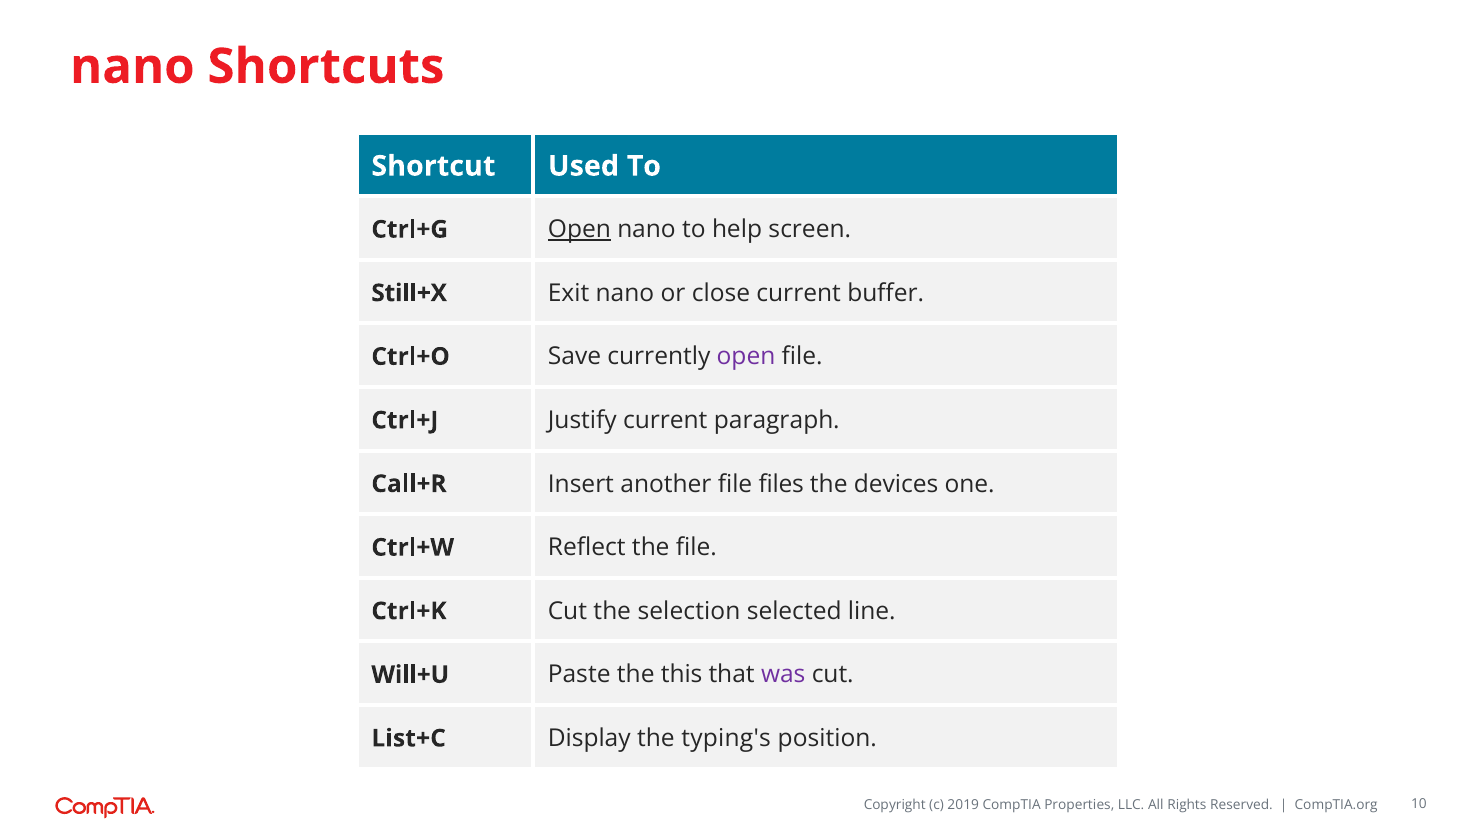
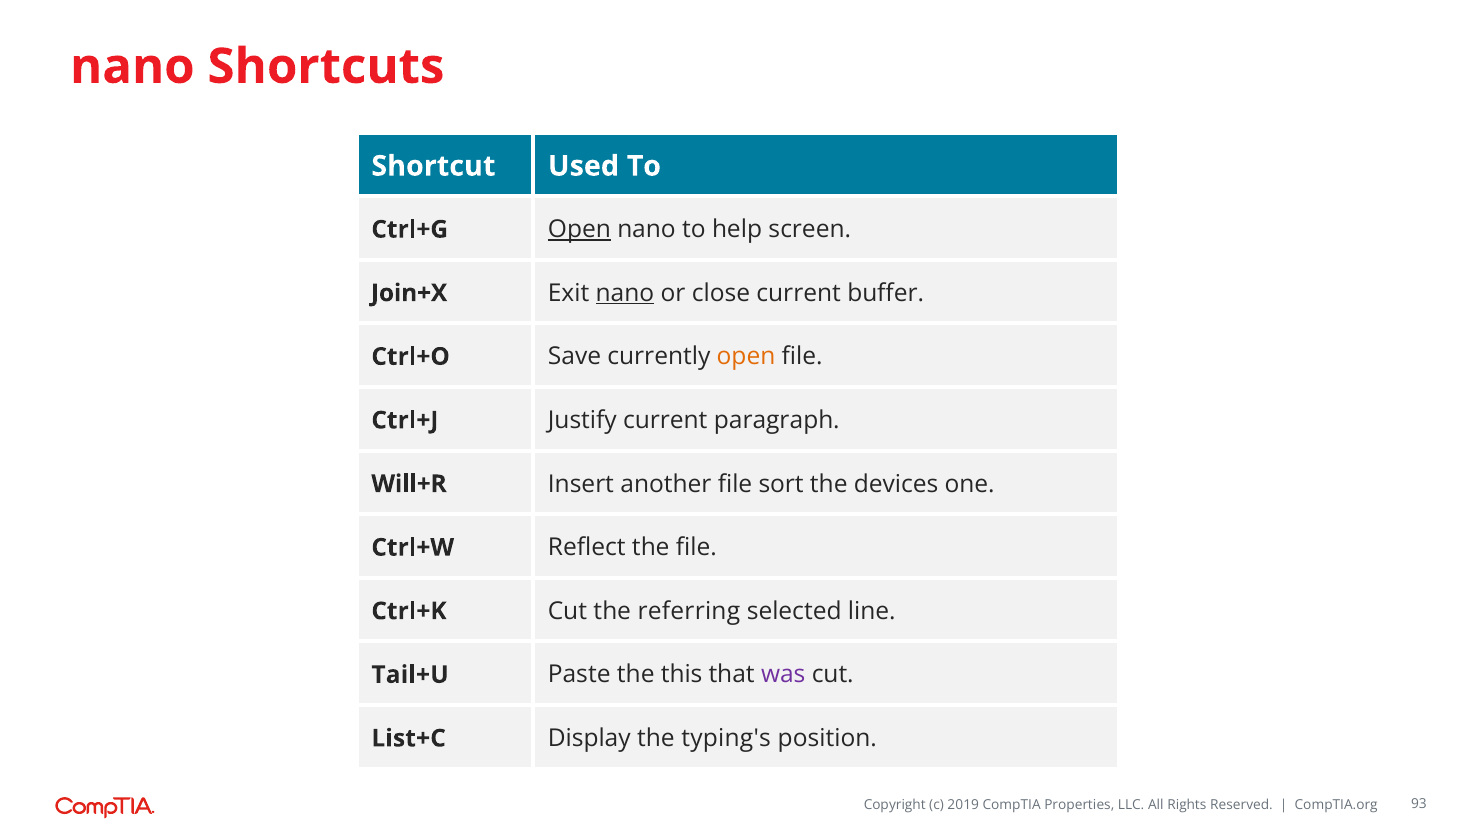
Still+X: Still+X -> Join+X
nano at (625, 293) underline: none -> present
open at (746, 357) colour: purple -> orange
Call+R: Call+R -> Will+R
files: files -> sort
selection: selection -> referring
Will+U: Will+U -> Tail+U
10: 10 -> 93
